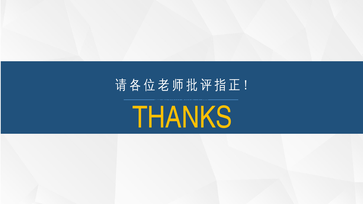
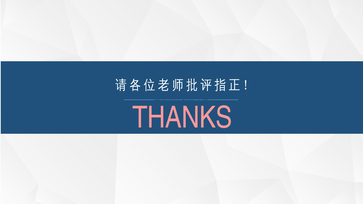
THANKS colour: yellow -> pink
